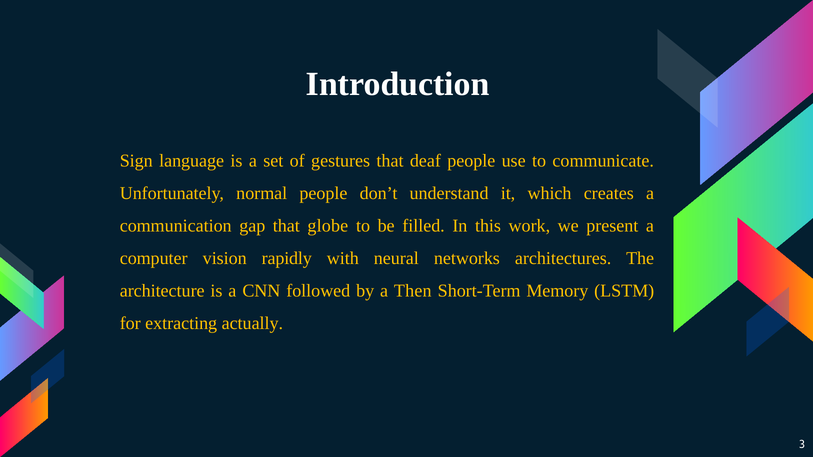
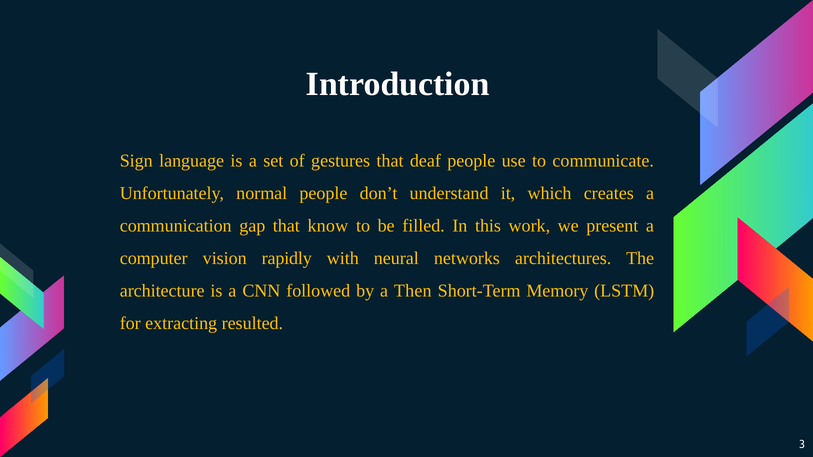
globe: globe -> know
actually: actually -> resulted
